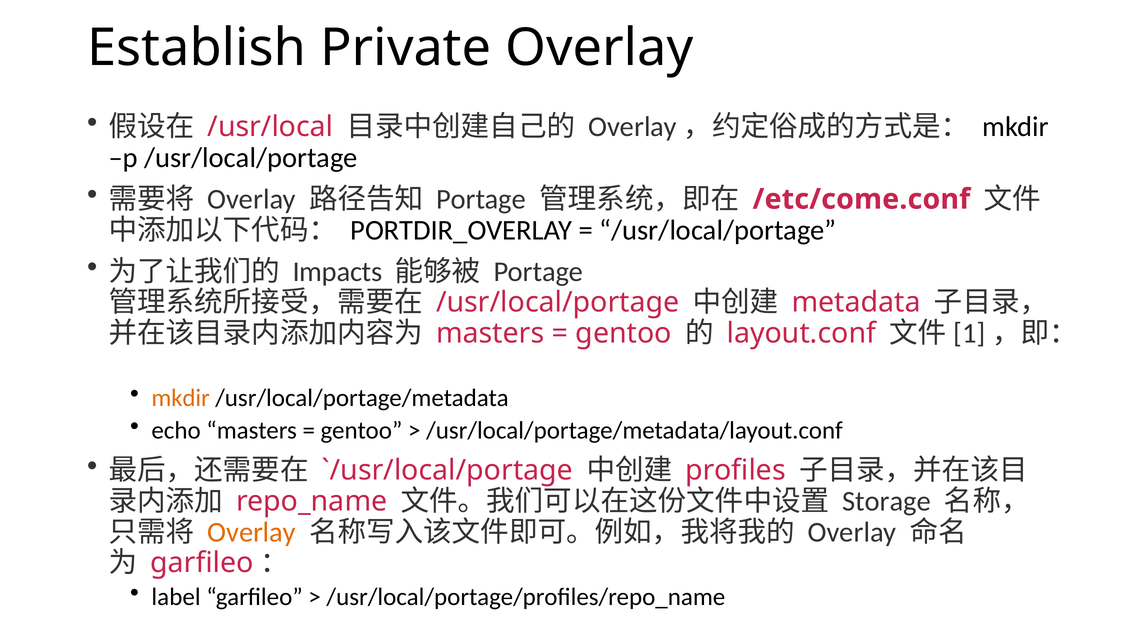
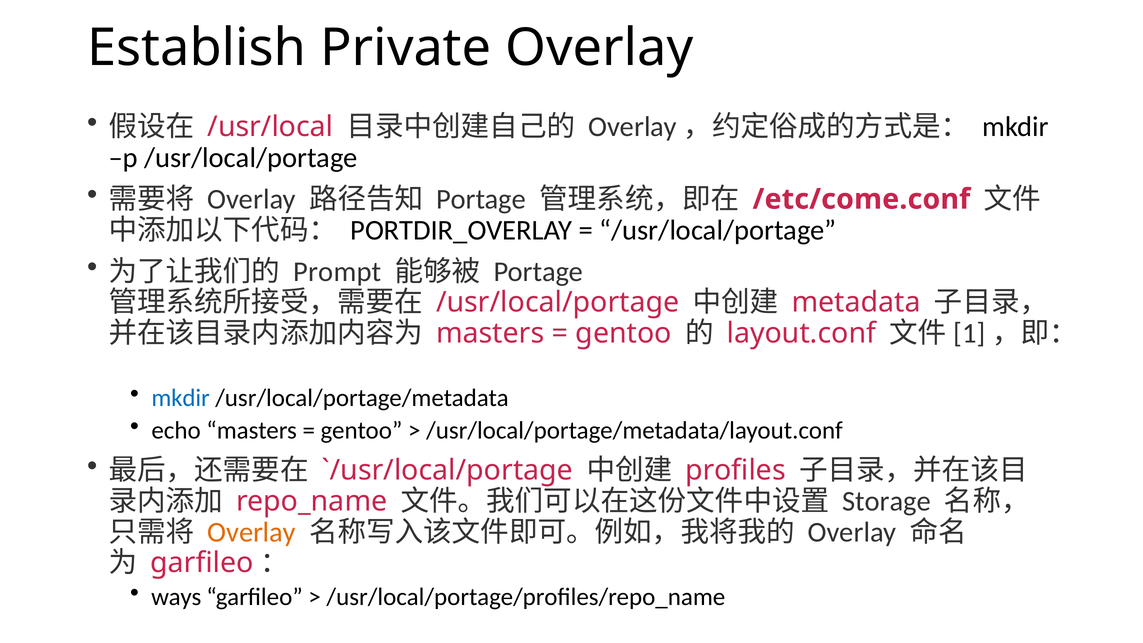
Impacts: Impacts -> Prompt
mkdir at (181, 398) colour: orange -> blue
label: label -> ways
